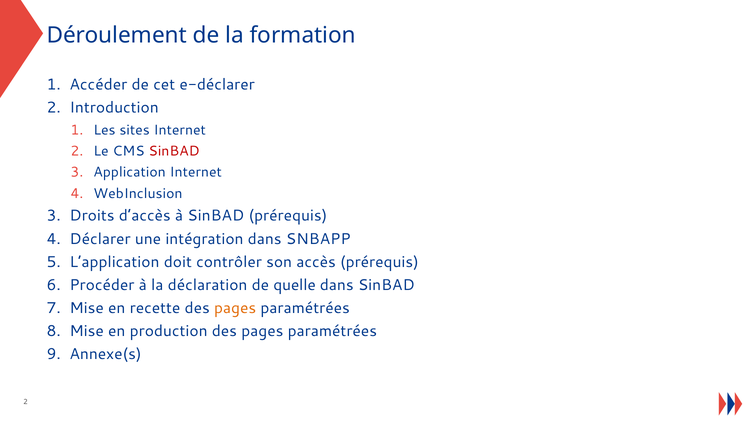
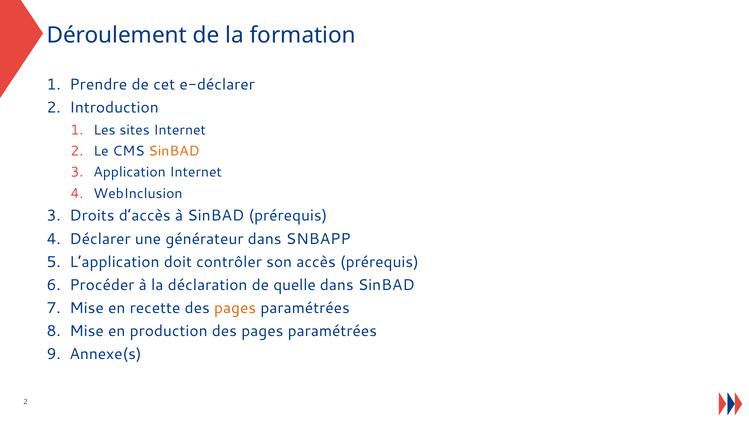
Accéder: Accéder -> Prendre
SinBAD at (174, 151) colour: red -> orange
intégration: intégration -> générateur
